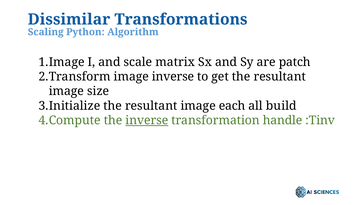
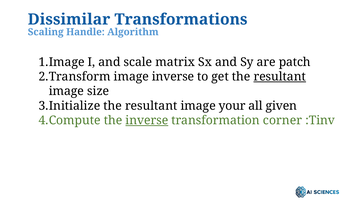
Python: Python -> Handle
resultant at (280, 77) underline: none -> present
each: each -> your
build: build -> given
handle: handle -> corner
